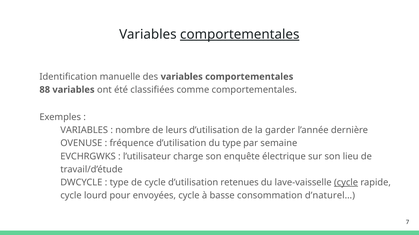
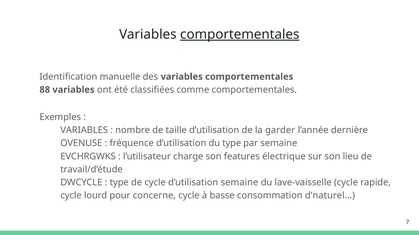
leurs: leurs -> taille
enquête: enquête -> features
d’utilisation retenues: retenues -> semaine
cycle at (346, 183) underline: present -> none
envoyées: envoyées -> concerne
